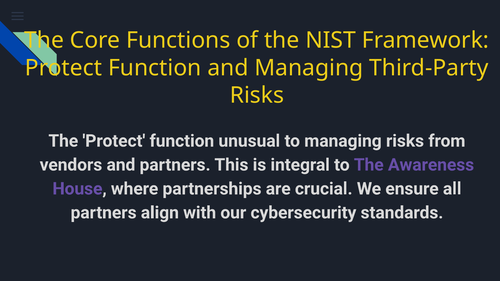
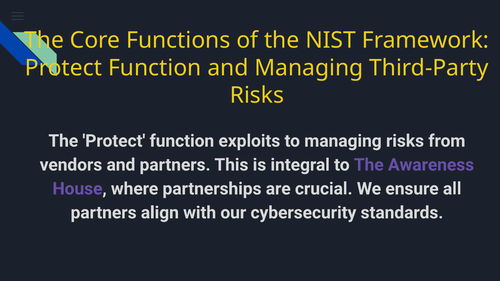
unusual: unusual -> exploits
